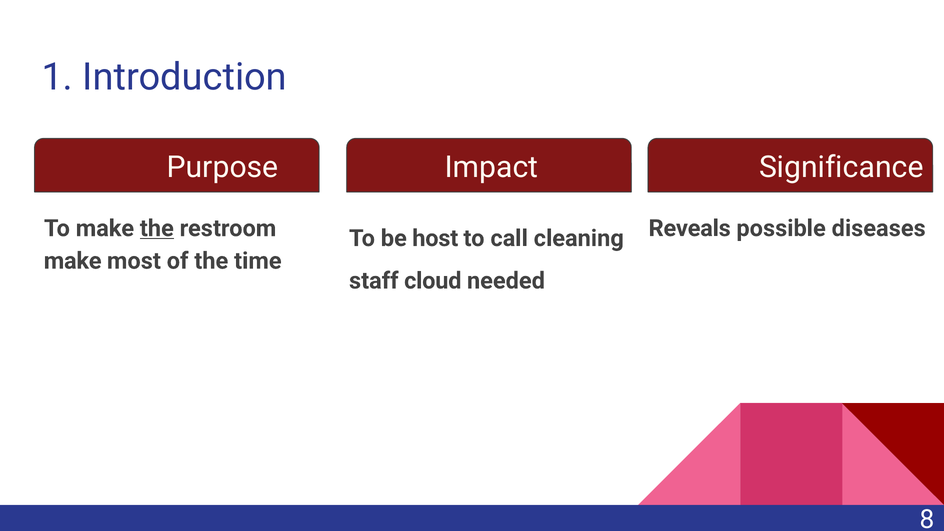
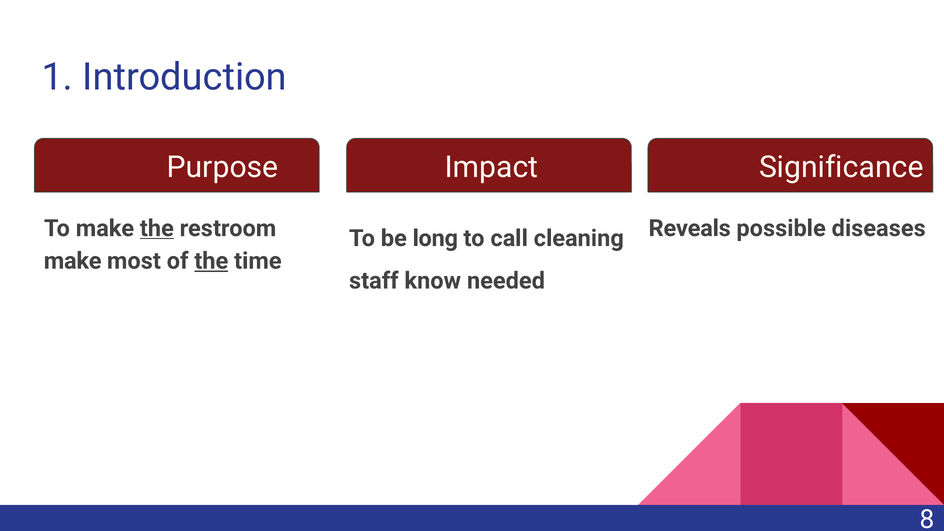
host: host -> long
the at (211, 261) underline: none -> present
cloud: cloud -> know
